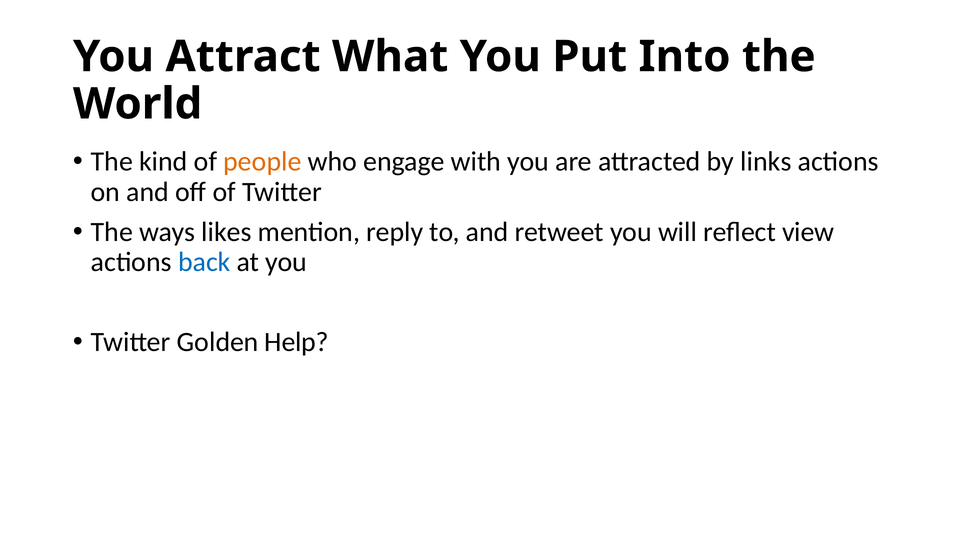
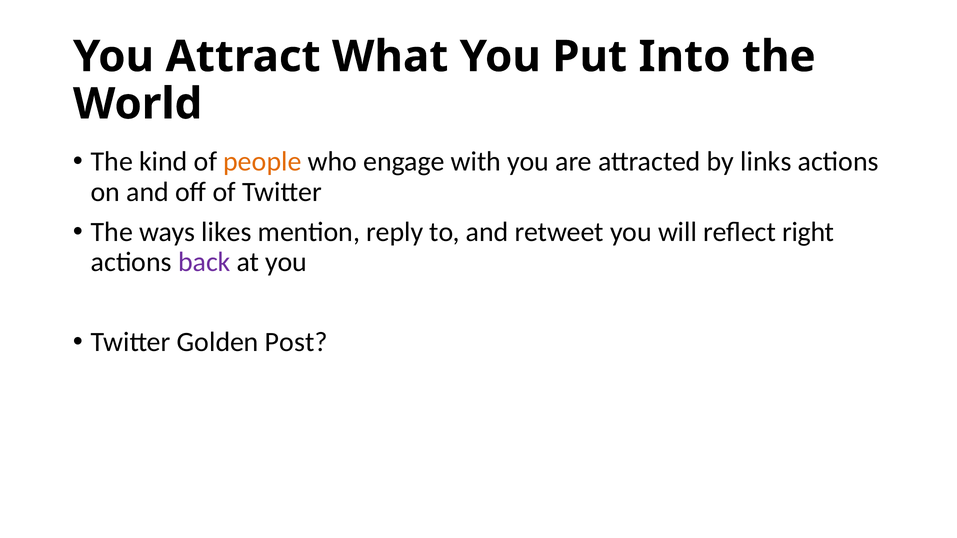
view: view -> right
back colour: blue -> purple
Help: Help -> Post
